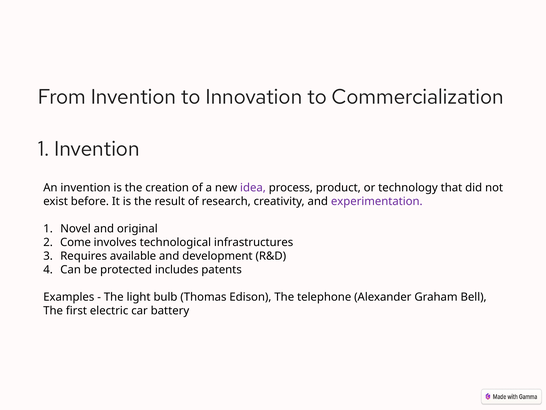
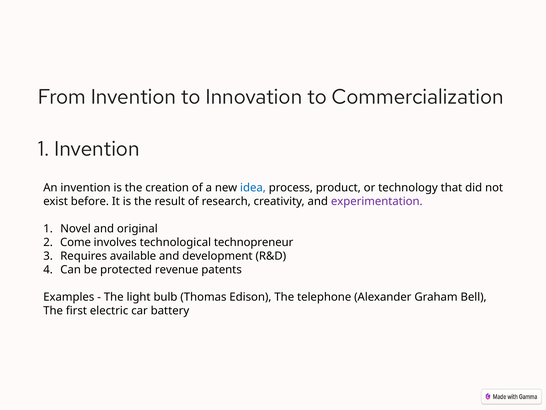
idea colour: purple -> blue
infrastructures: infrastructures -> technopreneur
includes: includes -> revenue
